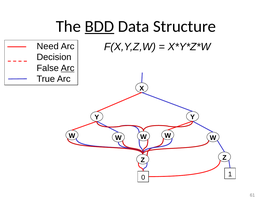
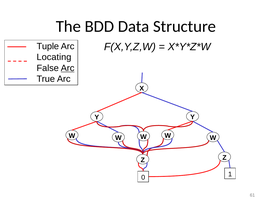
BDD underline: present -> none
Need: Need -> Tuple
Decision: Decision -> Locating
